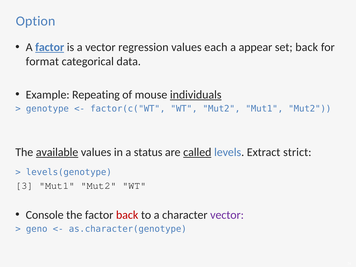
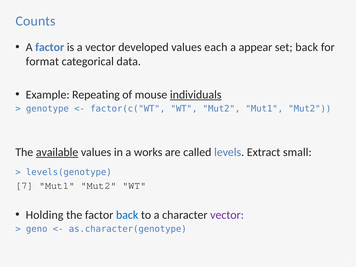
Option: Option -> Counts
factor at (50, 47) underline: present -> none
regression: regression -> developed
status: status -> works
called underline: present -> none
strict: strict -> small
3: 3 -> 7
Console: Console -> Holding
back at (127, 215) colour: red -> blue
